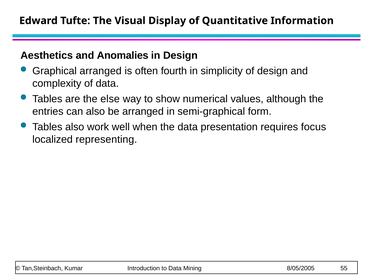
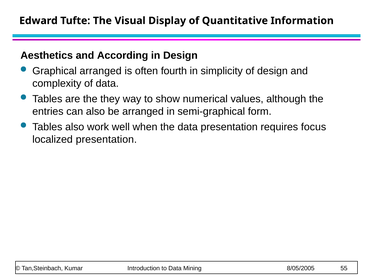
Anomalies: Anomalies -> According
else: else -> they
localized representing: representing -> presentation
